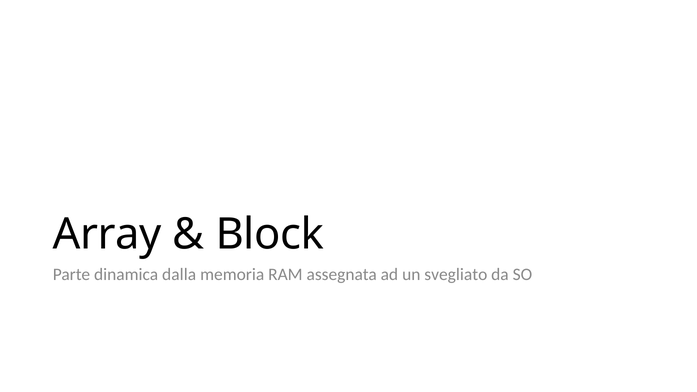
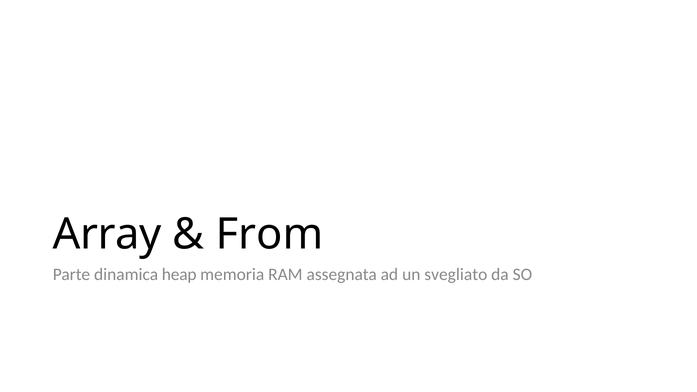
Block: Block -> From
dalla: dalla -> heap
